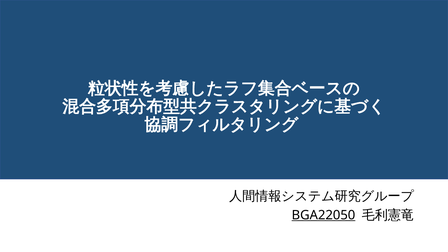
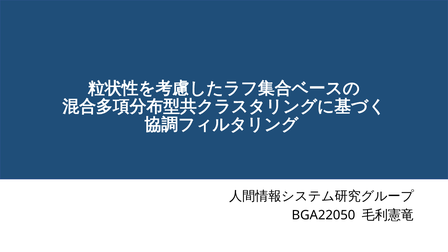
BGA22050 underline: present -> none
